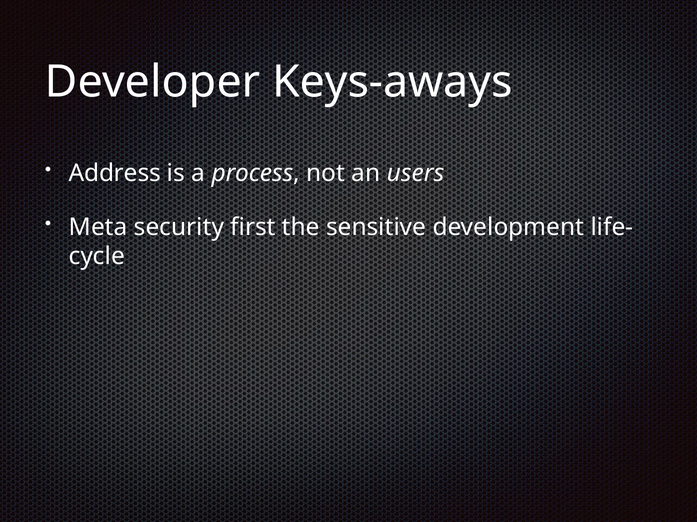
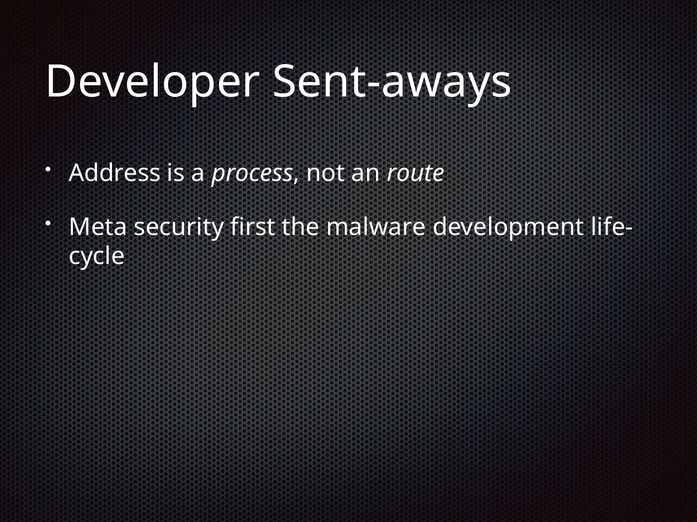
Keys-aways: Keys-aways -> Sent-aways
users: users -> route
sensitive: sensitive -> malware
